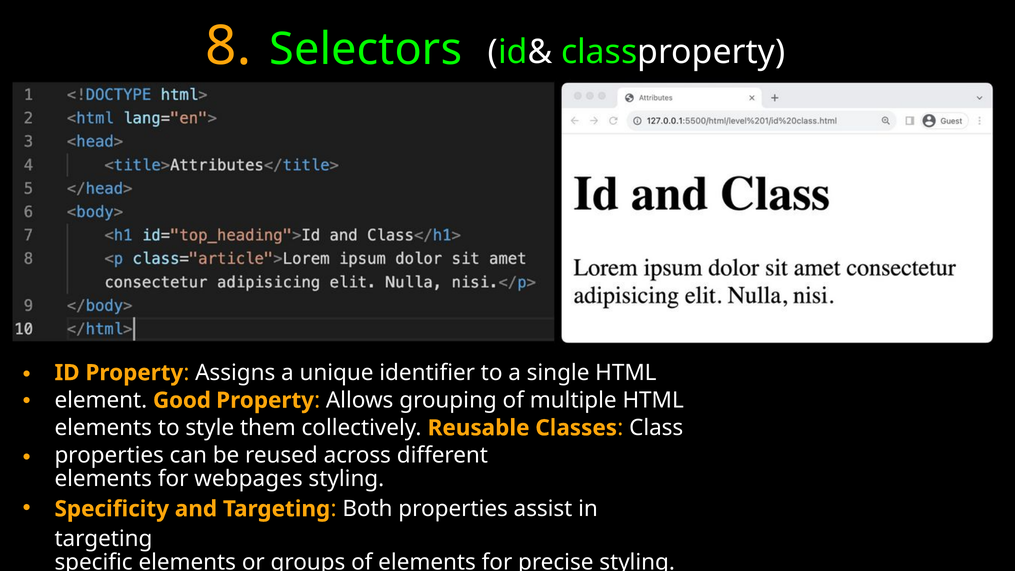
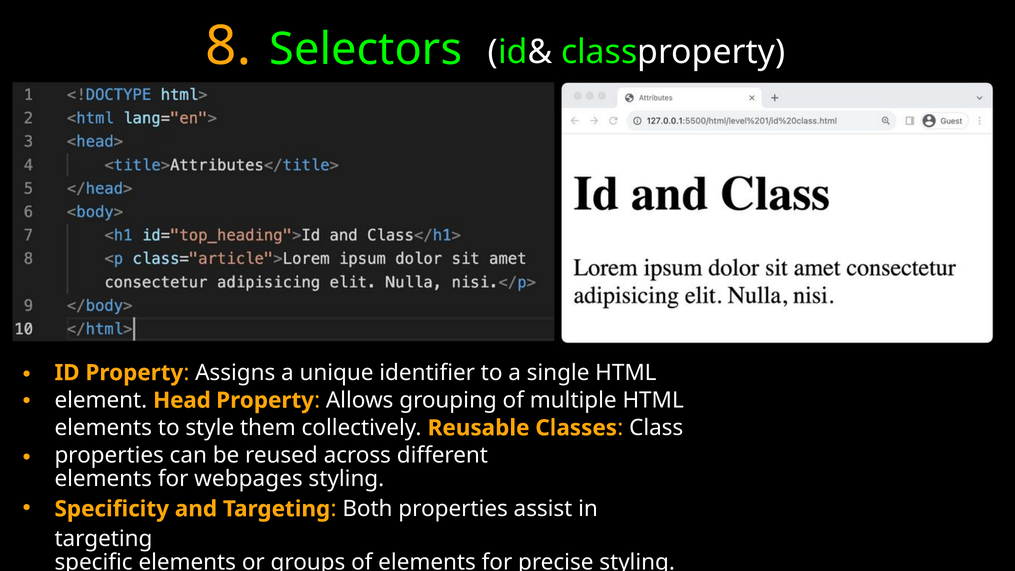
Good: Good -> Head
